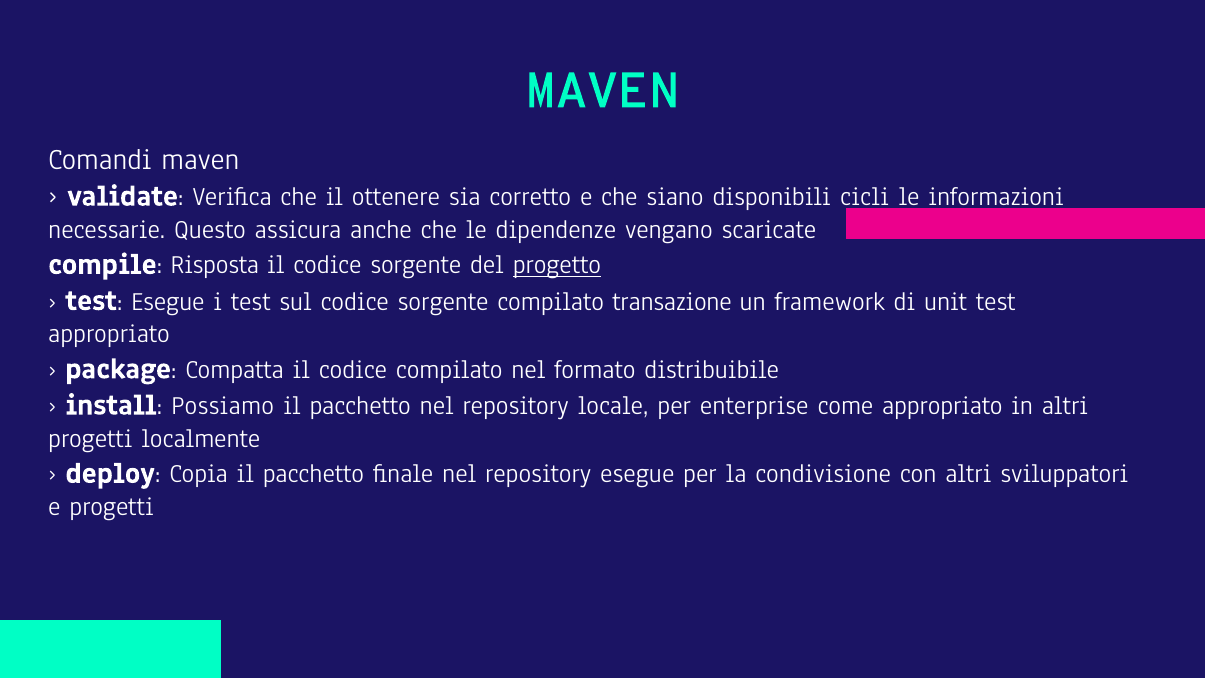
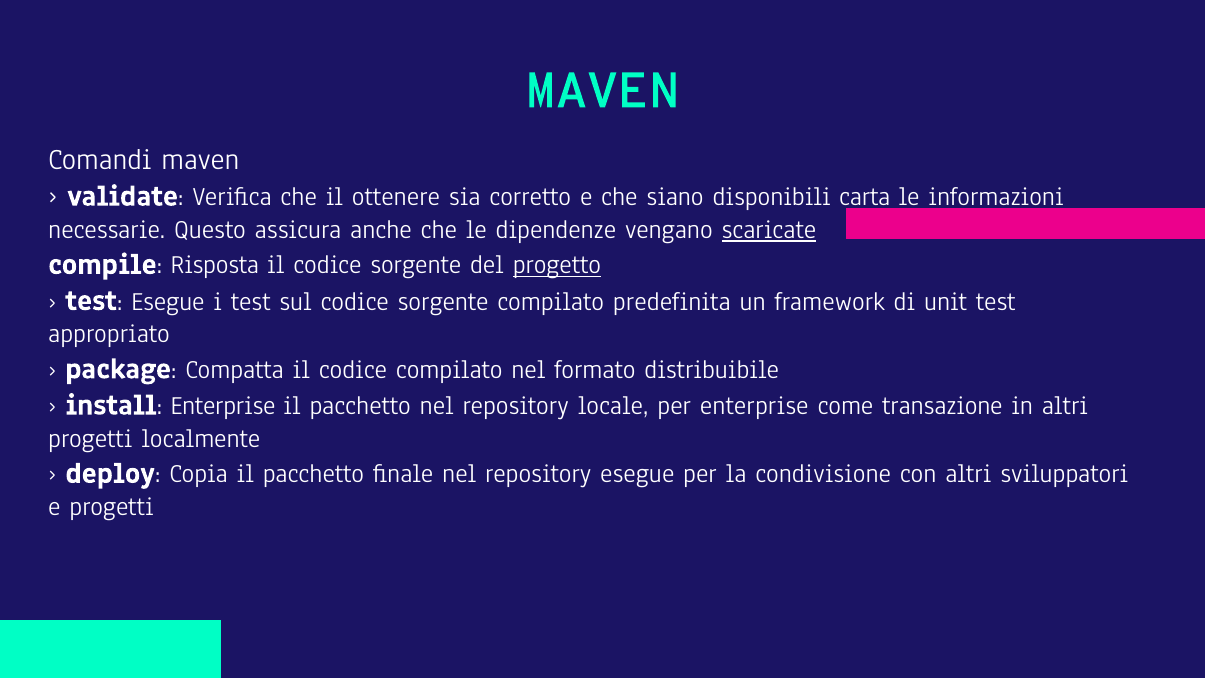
cicli: cicli -> carta
scaricate underline: none -> present
transazione: transazione -> predefinita
Possiamo at (223, 406): Possiamo -> Enterprise
come appropriato: appropriato -> transazione
